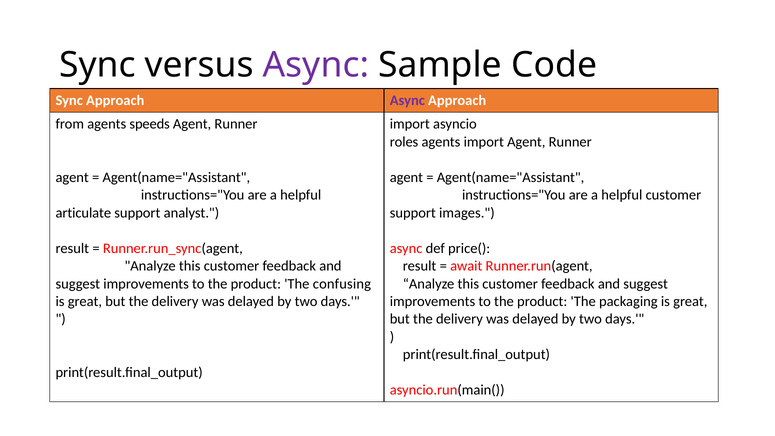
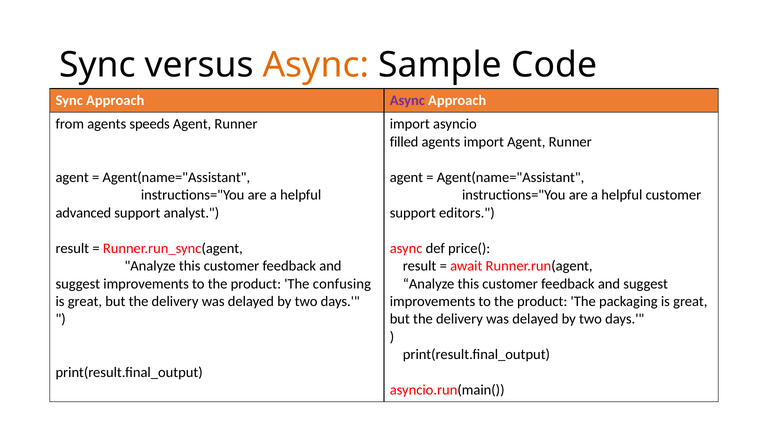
Async at (316, 65) colour: purple -> orange
roles: roles -> filled
articulate: articulate -> advanced
images: images -> editors
